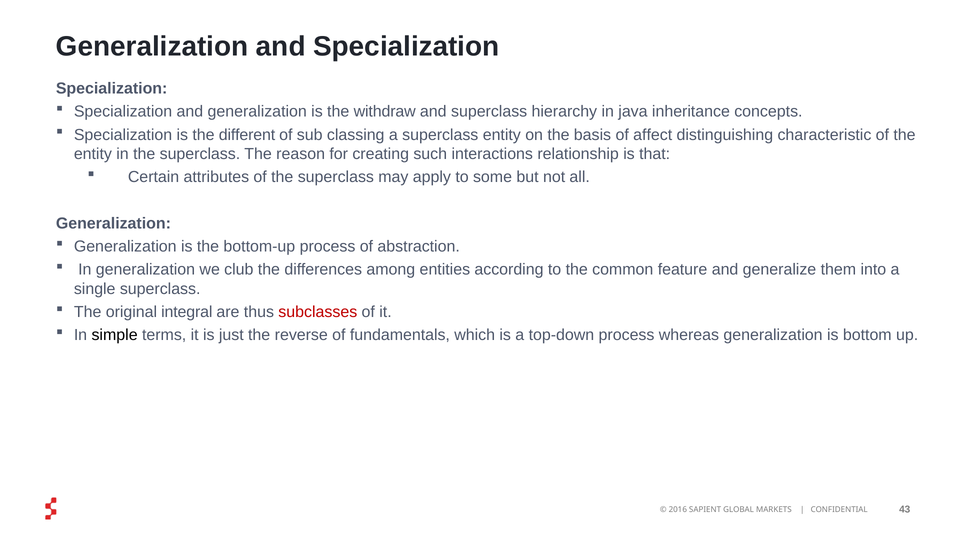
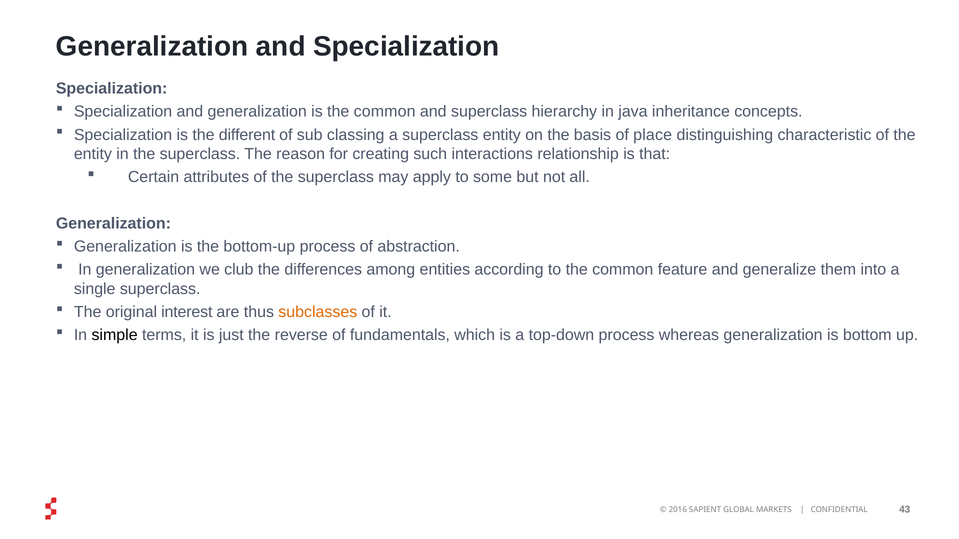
is the withdraw: withdraw -> common
affect: affect -> place
integral: integral -> interest
subclasses colour: red -> orange
